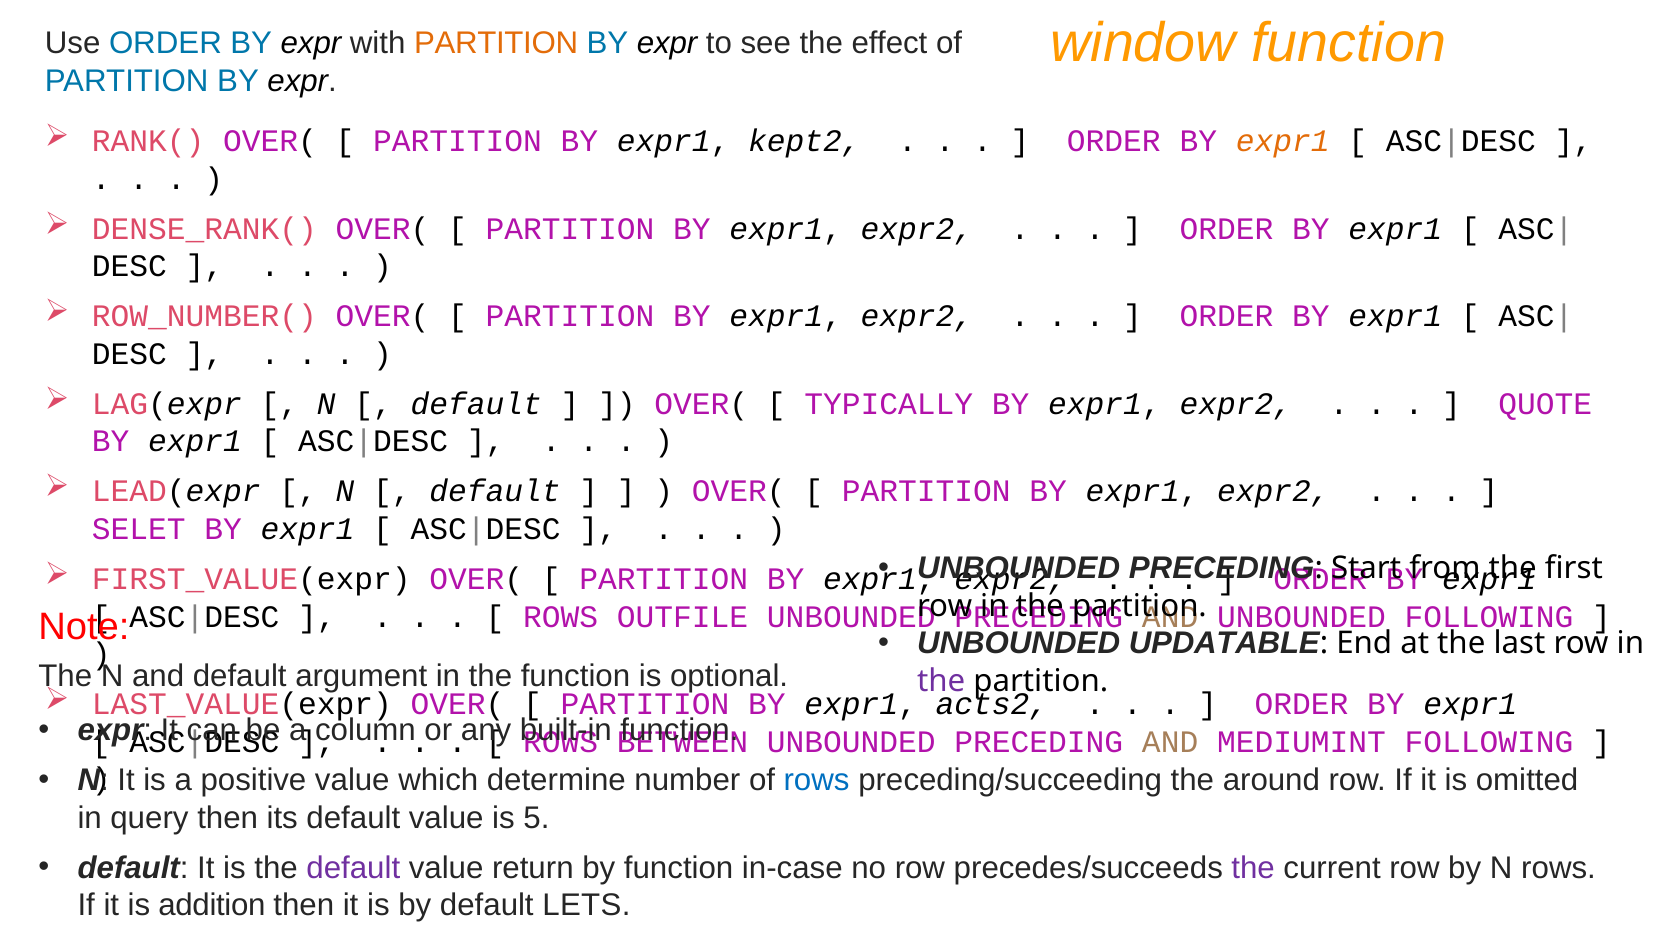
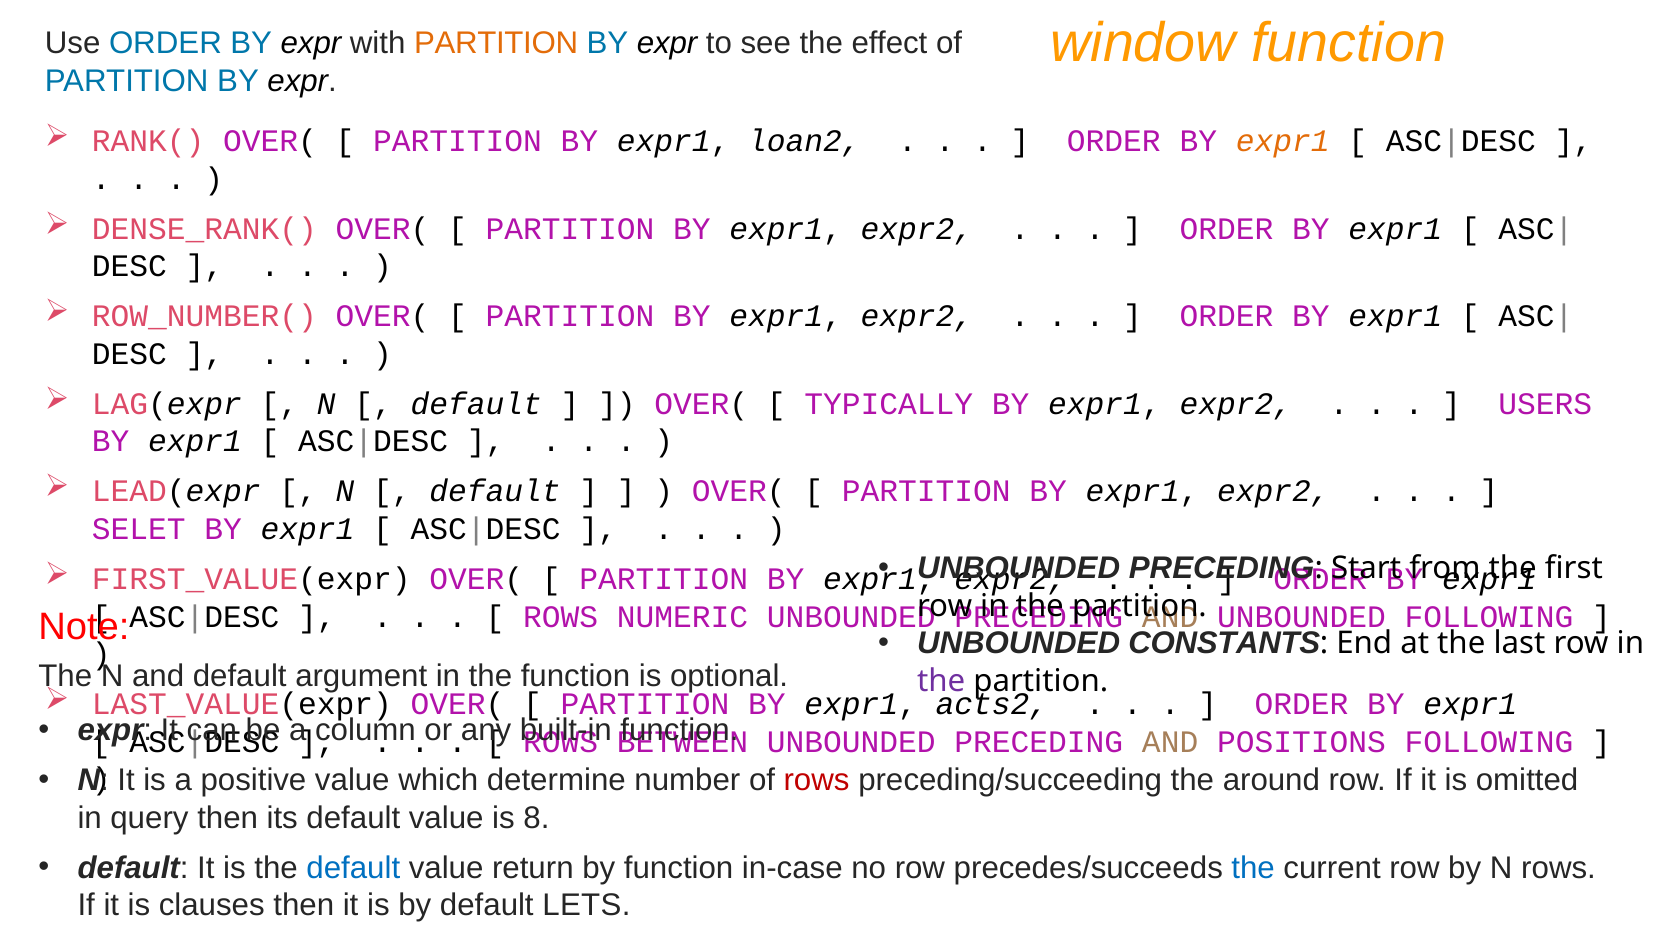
kept2: kept2 -> loan2
QUOTE: QUOTE -> USERS
OUTFILE: OUTFILE -> NUMERIC
UPDATABLE: UPDATABLE -> CONSTANTS
MEDIUMINT: MEDIUMINT -> POSITIONS
rows at (817, 780) colour: blue -> red
5: 5 -> 8
default at (353, 868) colour: purple -> blue
the at (1253, 868) colour: purple -> blue
addition: addition -> clauses
